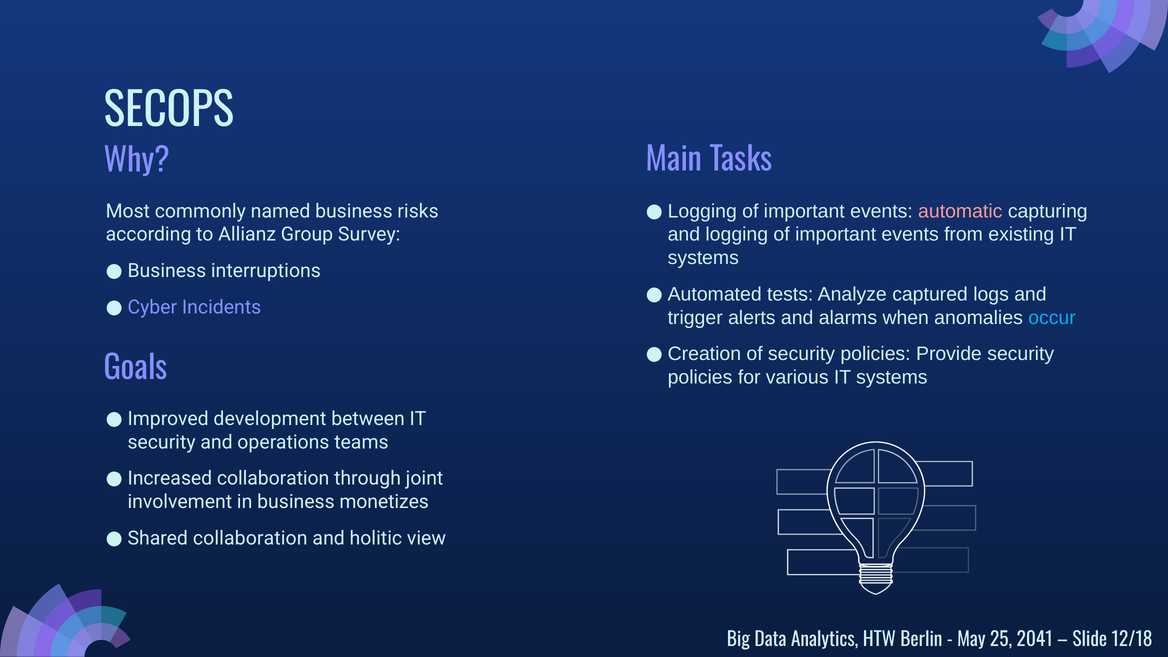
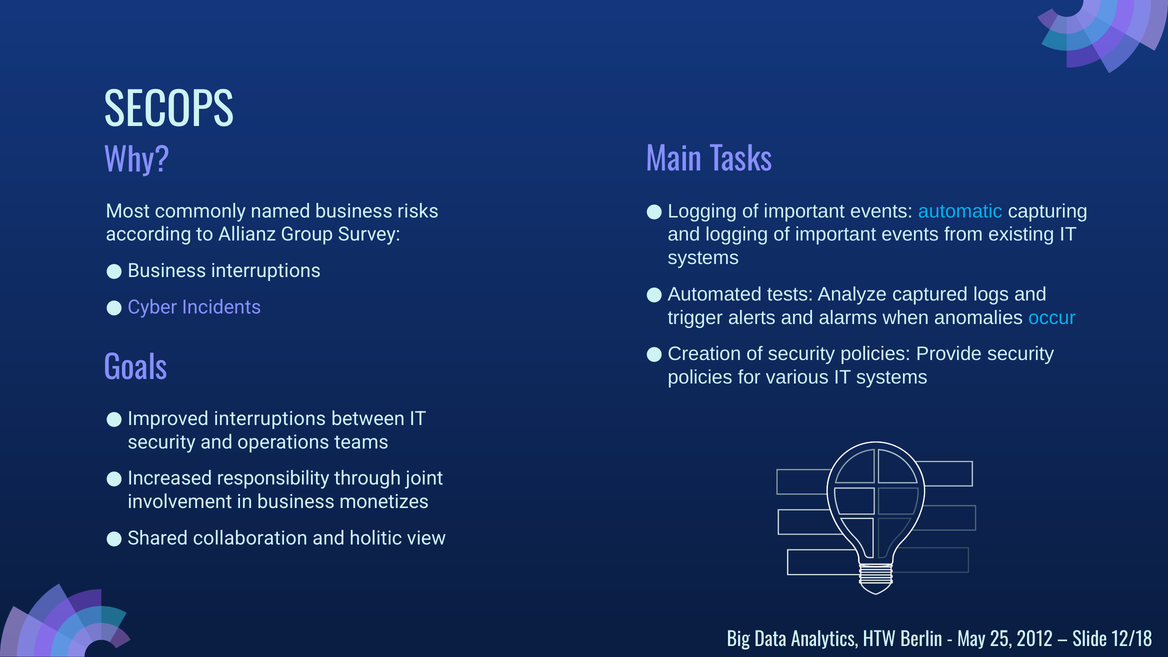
automatic colour: pink -> light blue
Improved development: development -> interruptions
Increased collaboration: collaboration -> responsibility
2041: 2041 -> 2012
